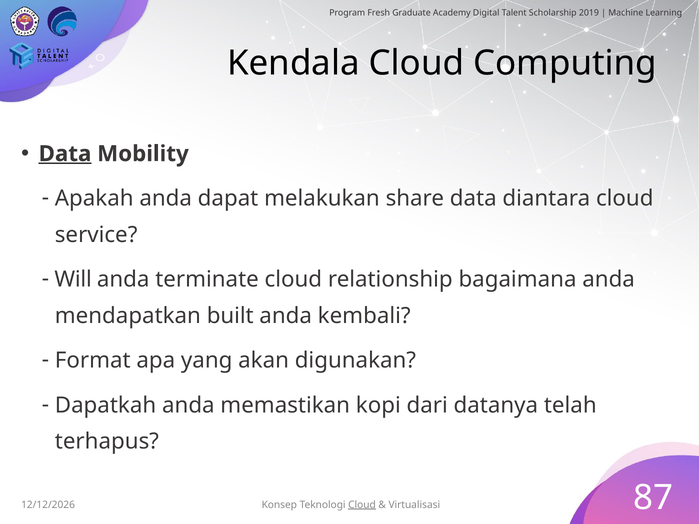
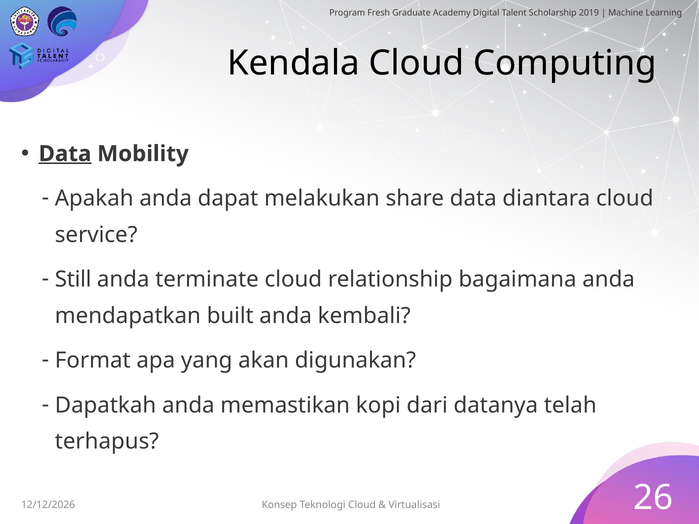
Will: Will -> Still
Cloud at (362, 505) underline: present -> none
87: 87 -> 26
